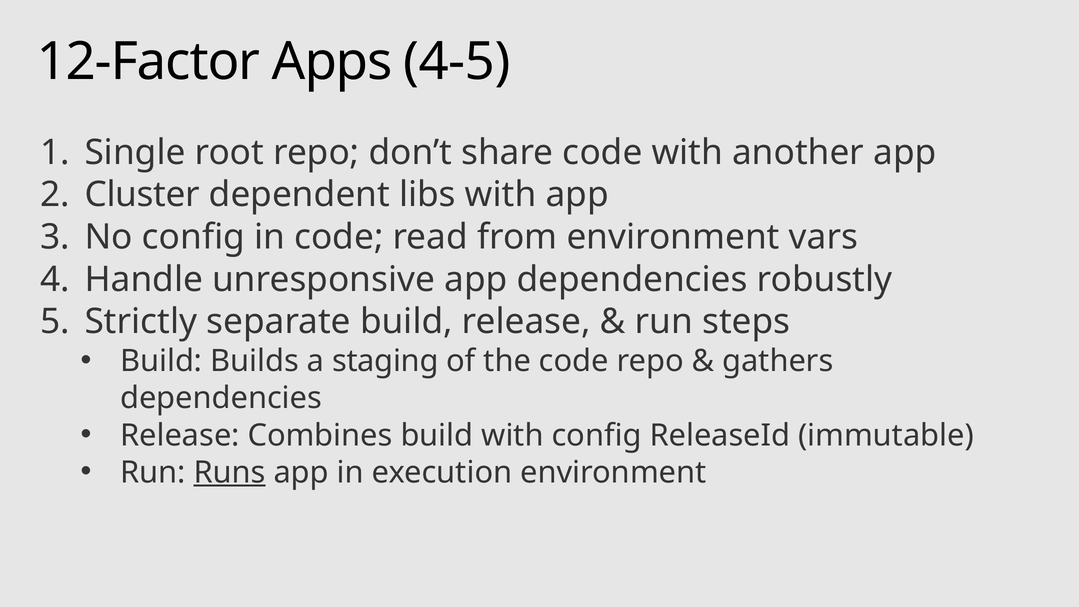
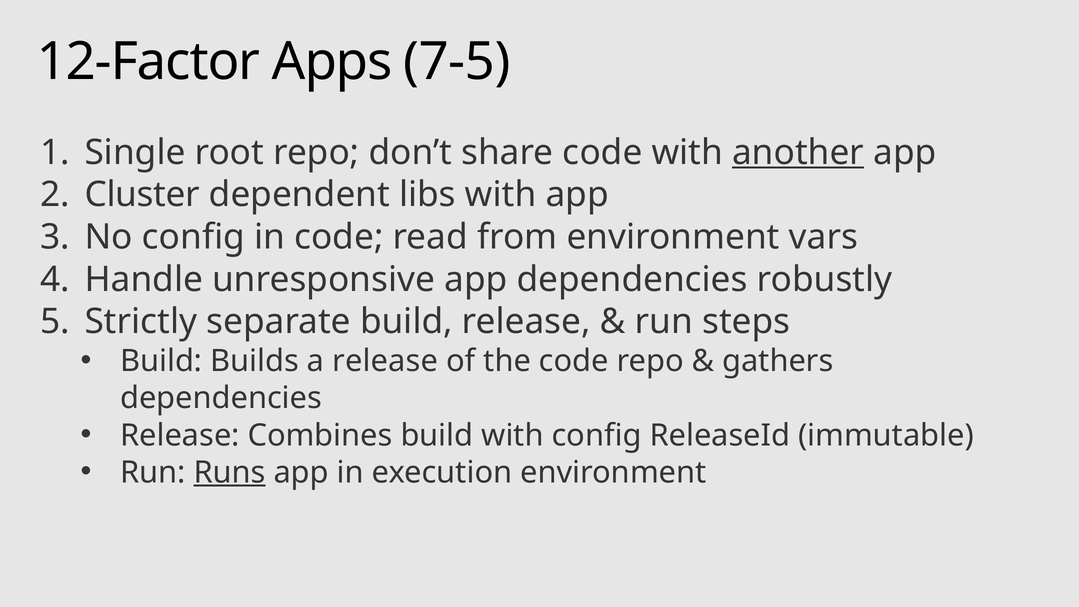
4-5: 4-5 -> 7-5
another underline: none -> present
a staging: staging -> release
